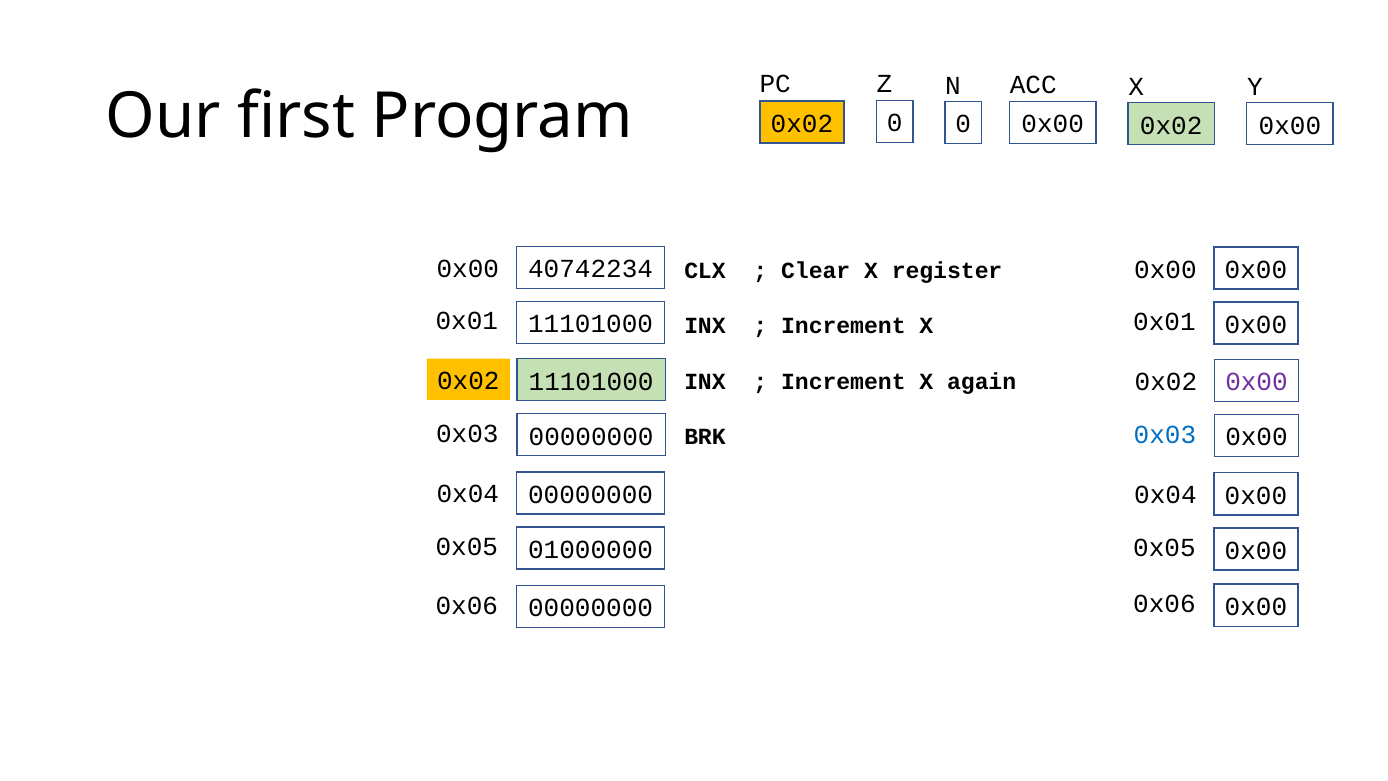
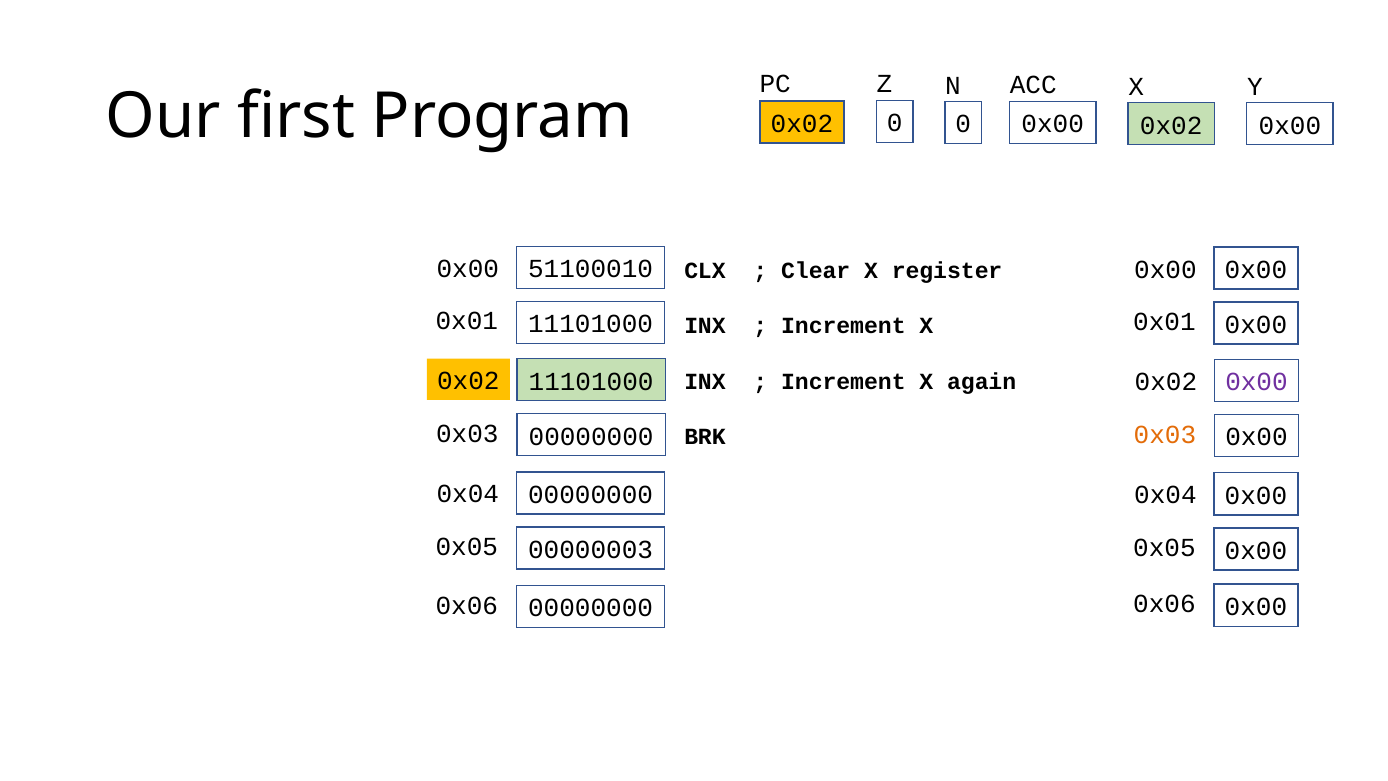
40742234: 40742234 -> 51100010
0x03 at (1165, 434) colour: blue -> orange
01000000: 01000000 -> 00000003
